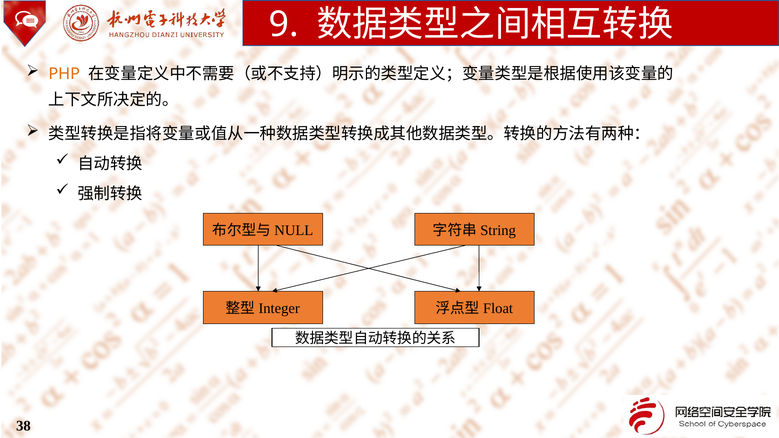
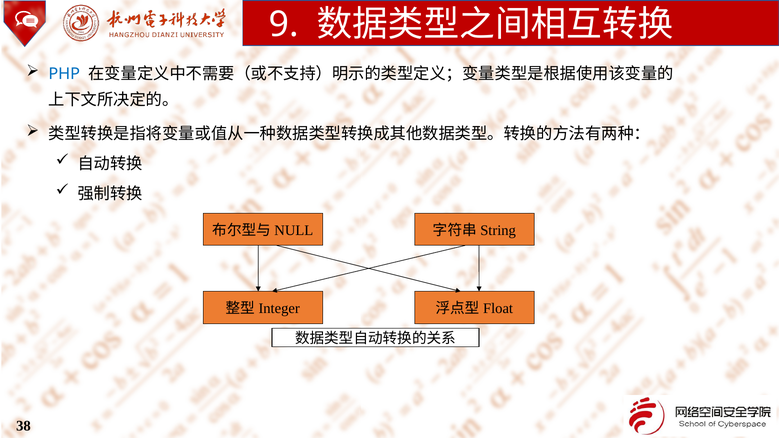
PHP colour: orange -> blue
